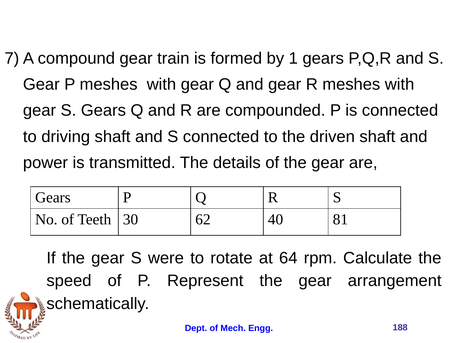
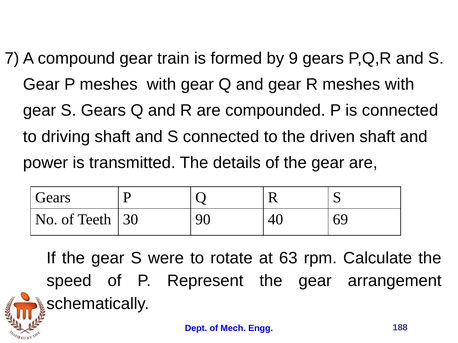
1: 1 -> 9
62: 62 -> 90
81: 81 -> 69
64: 64 -> 63
